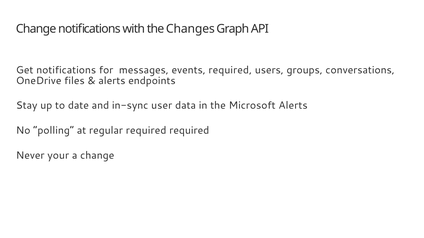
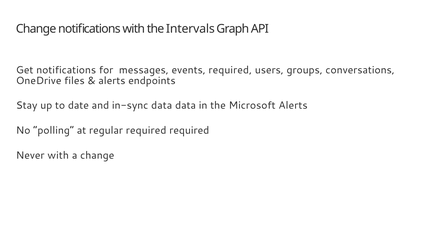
Changes: Changes -> Intervals
in-sync user: user -> data
Never your: your -> with
